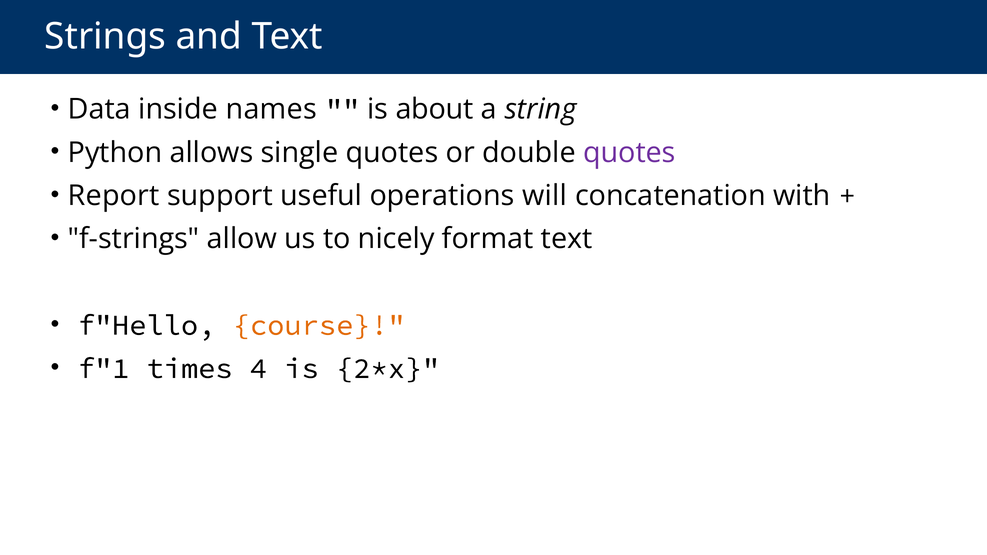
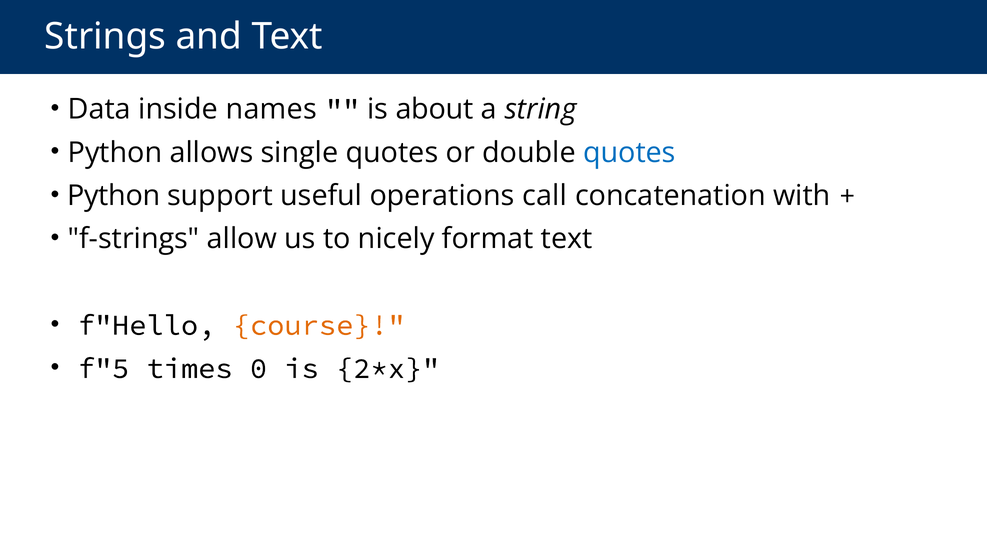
quotes at (629, 153) colour: purple -> blue
Report at (114, 196): Report -> Python
will: will -> call
f"1: f"1 -> f"5
4: 4 -> 0
